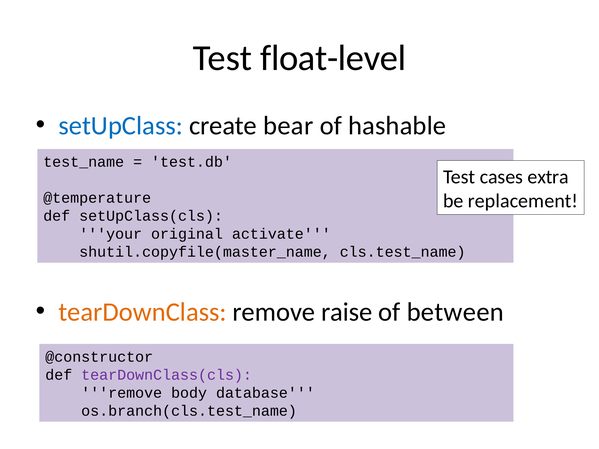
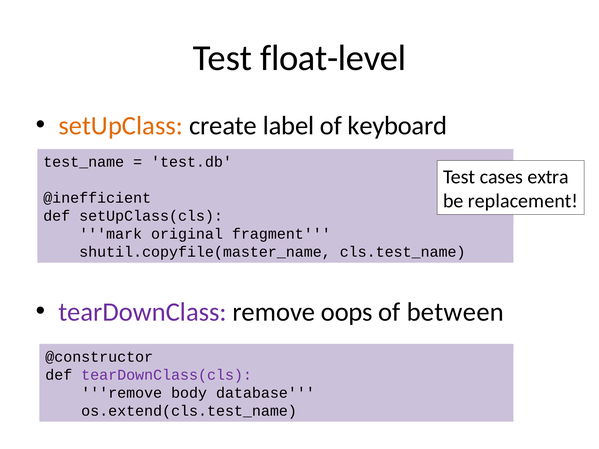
setUpClass colour: blue -> orange
bear: bear -> label
hashable: hashable -> keyboard
@temperature: @temperature -> @inefficient
your: your -> mark
activate: activate -> fragment
tearDownClass colour: orange -> purple
raise: raise -> oops
os.branch(cls.test_name: os.branch(cls.test_name -> os.extend(cls.test_name
